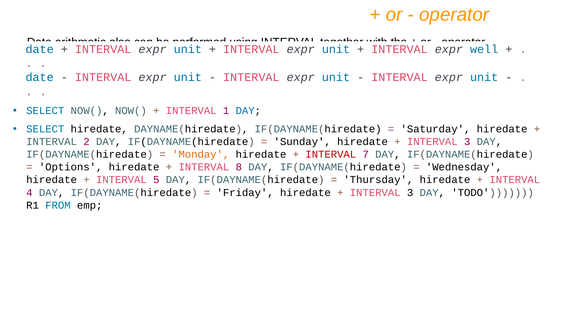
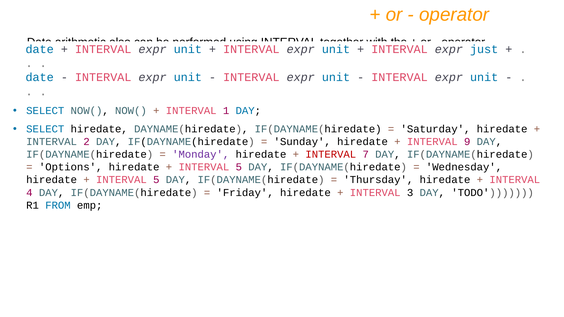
well: well -> just
3 at (467, 142): 3 -> 9
Monday colour: orange -> purple
8 at (239, 167): 8 -> 5
